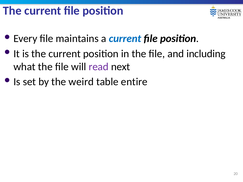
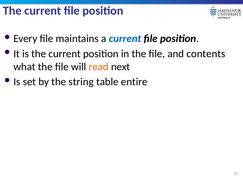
including: including -> contents
read colour: purple -> orange
weird: weird -> string
